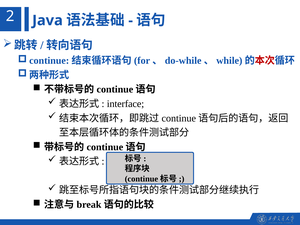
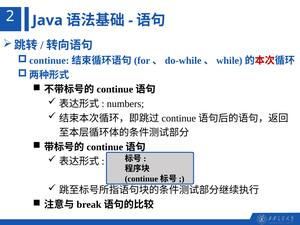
interface: interface -> numbers
